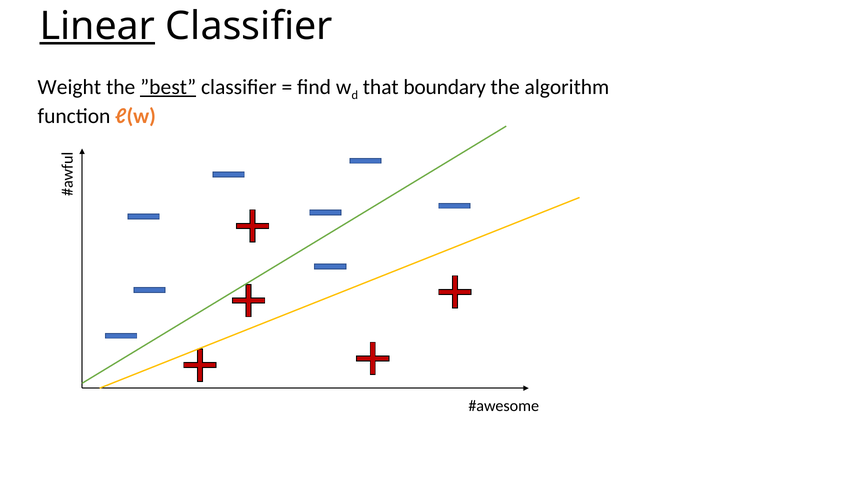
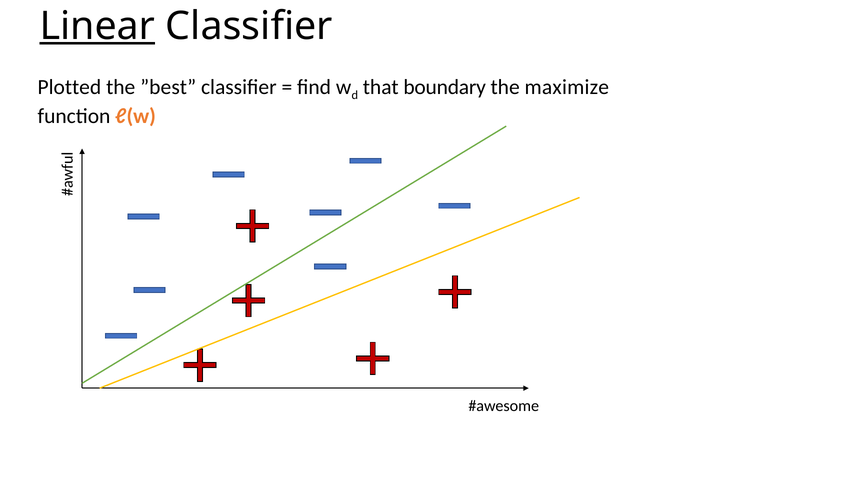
Weight: Weight -> Plotted
”best underline: present -> none
algorithm: algorithm -> maximize
